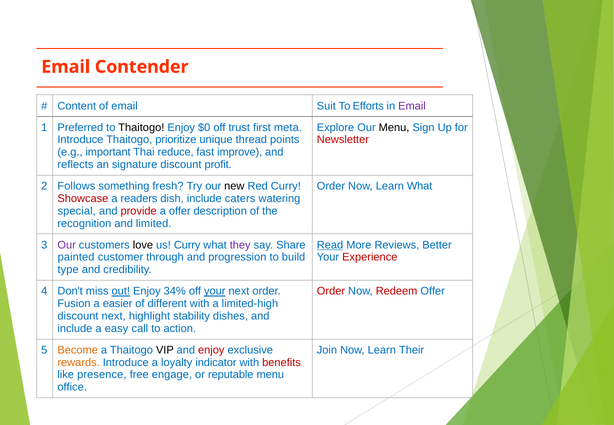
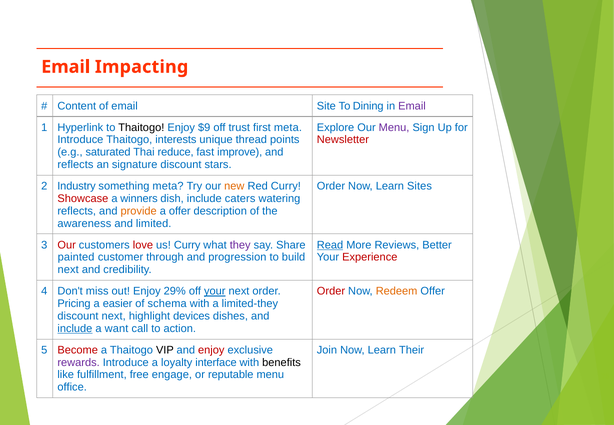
Contender: Contender -> Impacting
Suit: Suit -> Site
Efforts: Efforts -> Dining
Preferred: Preferred -> Hyperlink
$0: $0 -> $9
Menu at (394, 127) colour: black -> purple
prioritize: prioritize -> interests
important: important -> saturated
profit: profit -> stars
Follows: Follows -> Industry
something fresh: fresh -> meta
new colour: black -> orange
Learn What: What -> Sites
readers: readers -> winners
special at (77, 211): special -> reflects
provide colour: red -> orange
recognition: recognition -> awareness
Our at (67, 245) colour: purple -> red
love colour: black -> red
type at (68, 270): type -> next
out underline: present -> none
34%: 34% -> 29%
Redeem colour: red -> orange
Fusion: Fusion -> Pricing
different: different -> schema
limited-high: limited-high -> limited-they
stability: stability -> devices
include at (75, 329) underline: none -> present
easy: easy -> want
Become colour: orange -> red
rewards colour: orange -> purple
indicator: indicator -> interface
benefits colour: red -> black
presence: presence -> fulfillment
